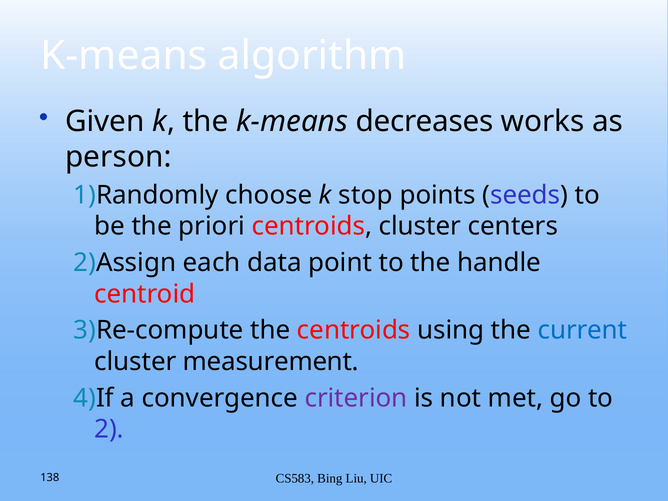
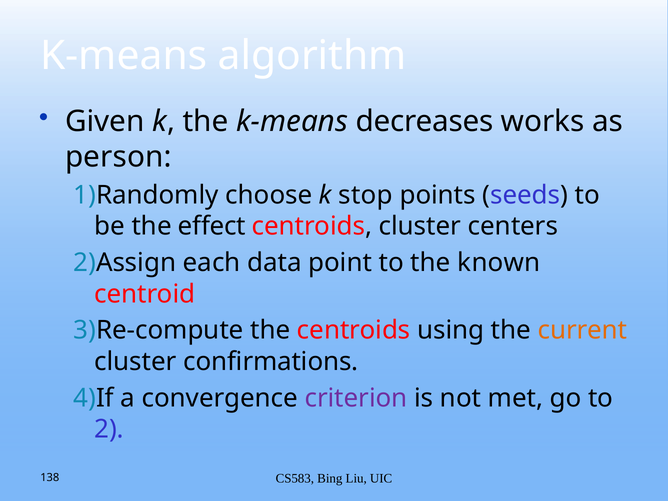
priori: priori -> effect
handle: handle -> known
current colour: blue -> orange
measurement: measurement -> confirmations
